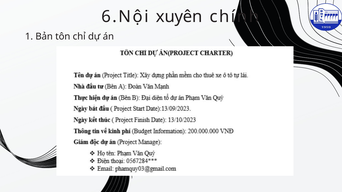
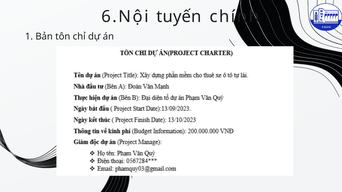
xuyên: xuyên -> tuyến
